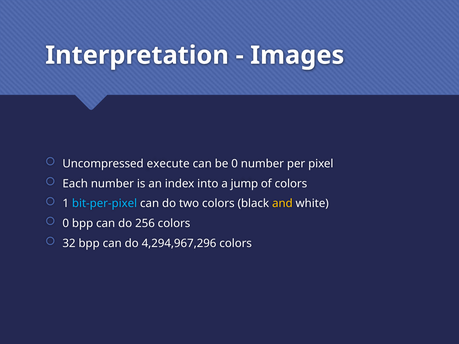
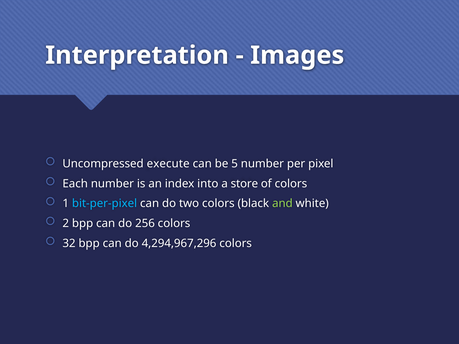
be 0: 0 -> 5
jump: jump -> store
and colour: yellow -> light green
0 at (66, 224): 0 -> 2
